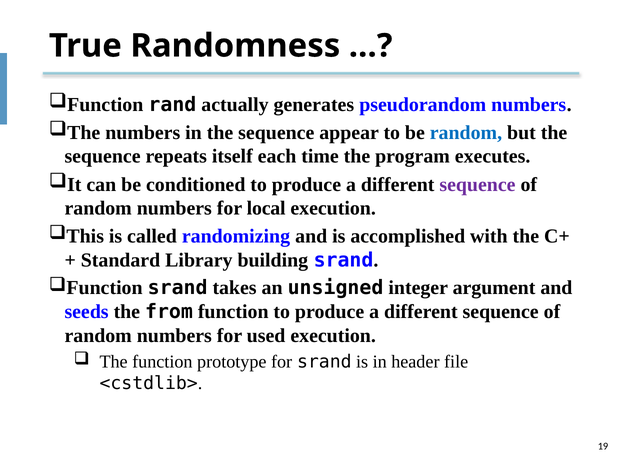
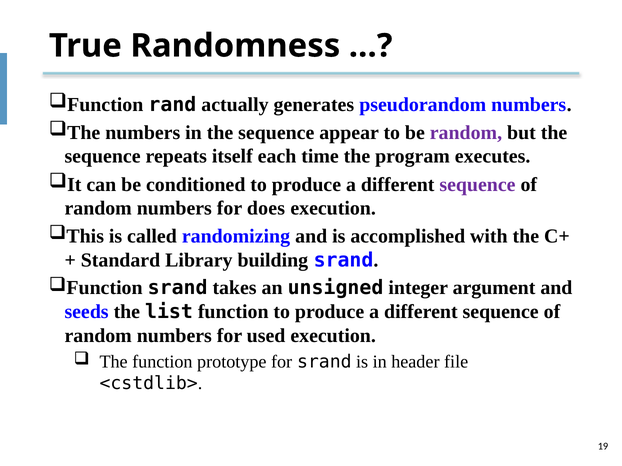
random at (466, 133) colour: blue -> purple
local: local -> does
from: from -> list
